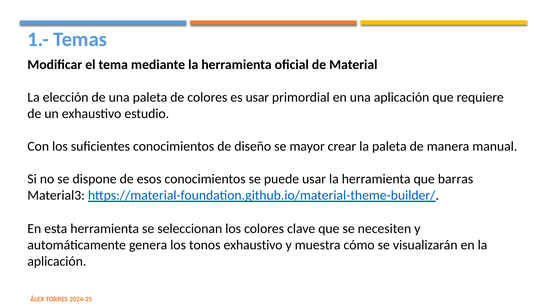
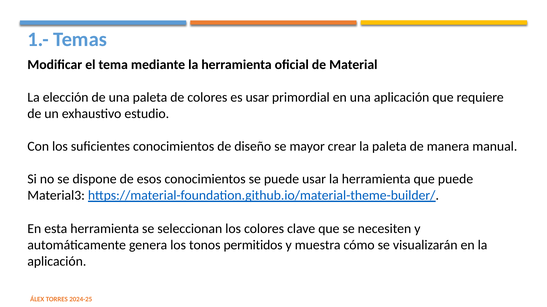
que barras: barras -> puede
tonos exhaustivo: exhaustivo -> permitidos
